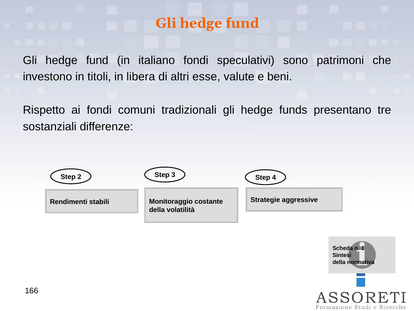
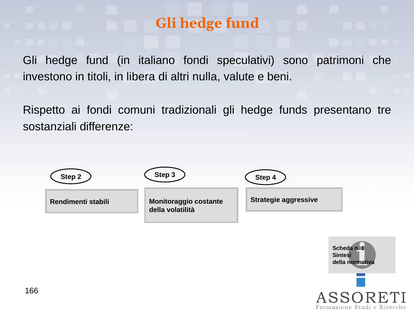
esse: esse -> nulla
